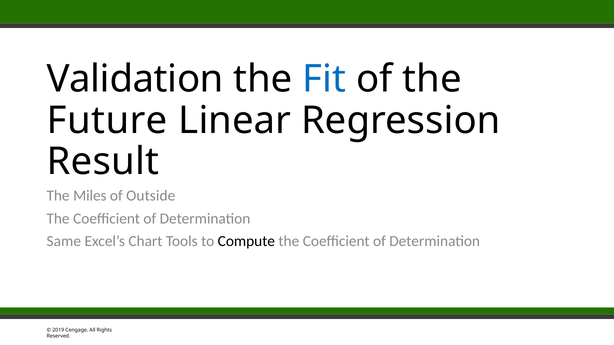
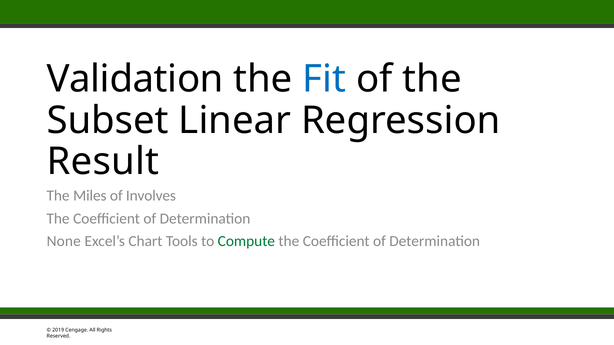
Future: Future -> Subset
Outside: Outside -> Involves
Same: Same -> None
Compute colour: black -> green
